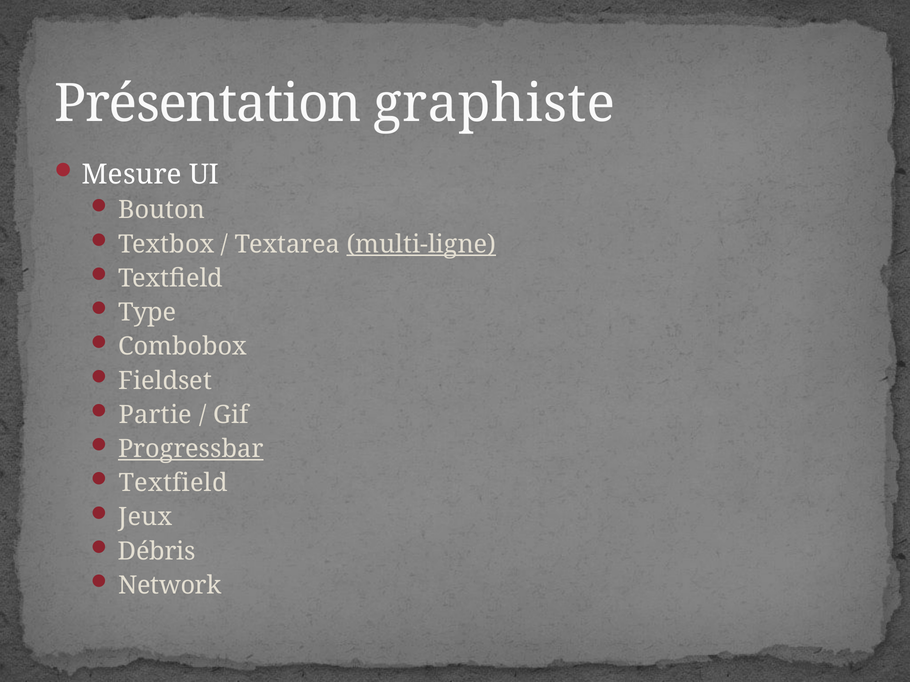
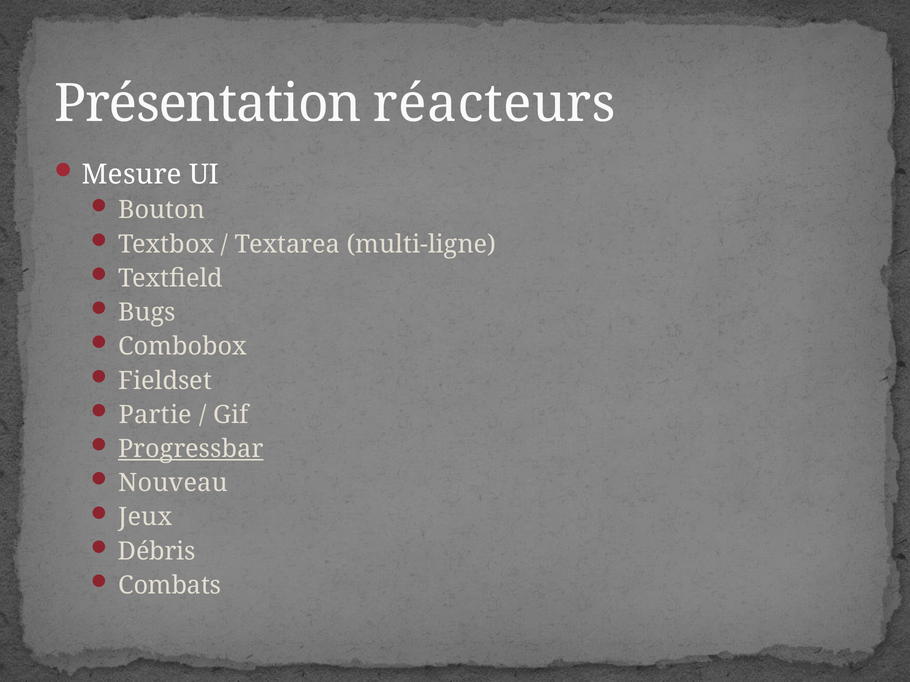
graphiste: graphiste -> réacteurs
multi-ligne underline: present -> none
Type: Type -> Bugs
Textfield at (173, 483): Textfield -> Nouveau
Network: Network -> Combats
